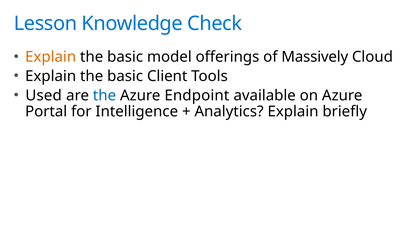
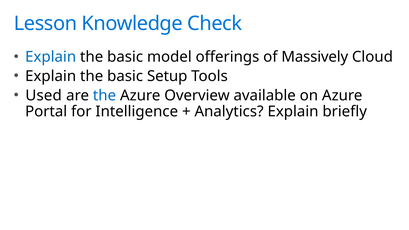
Explain at (51, 57) colour: orange -> blue
Client: Client -> Setup
Endpoint: Endpoint -> Overview
